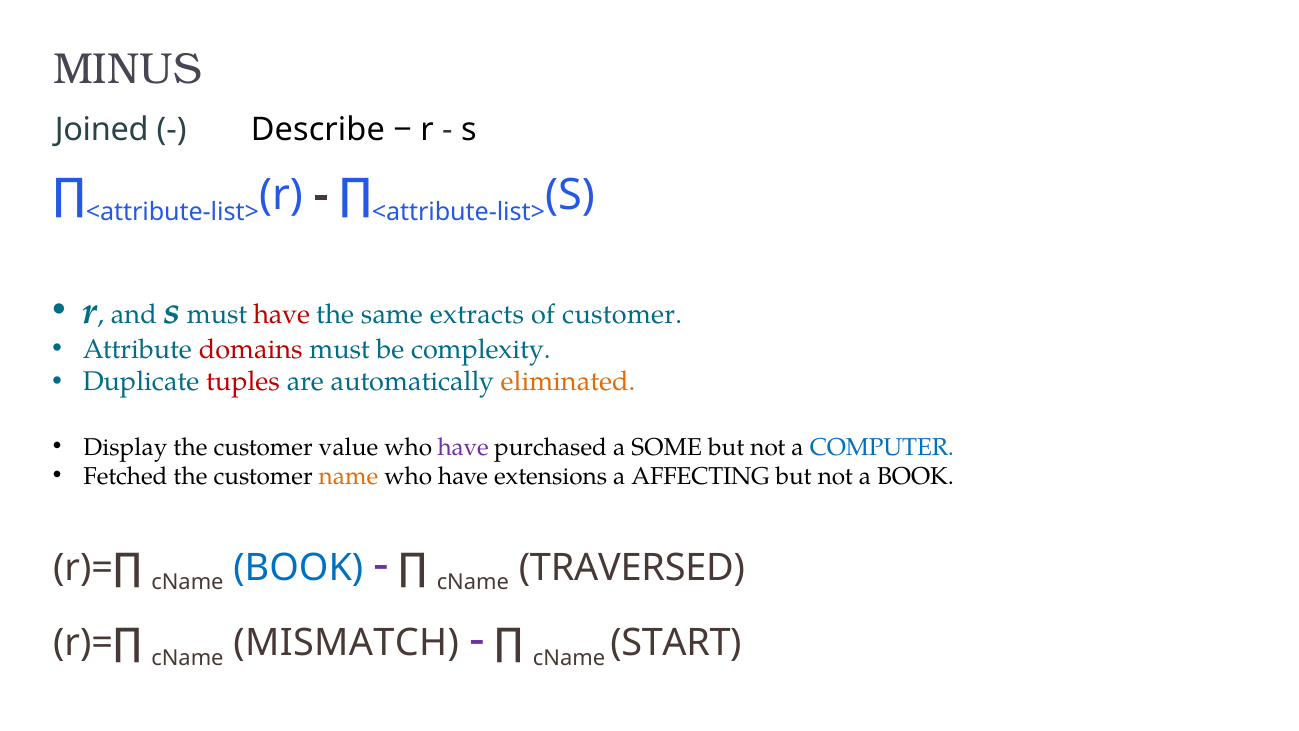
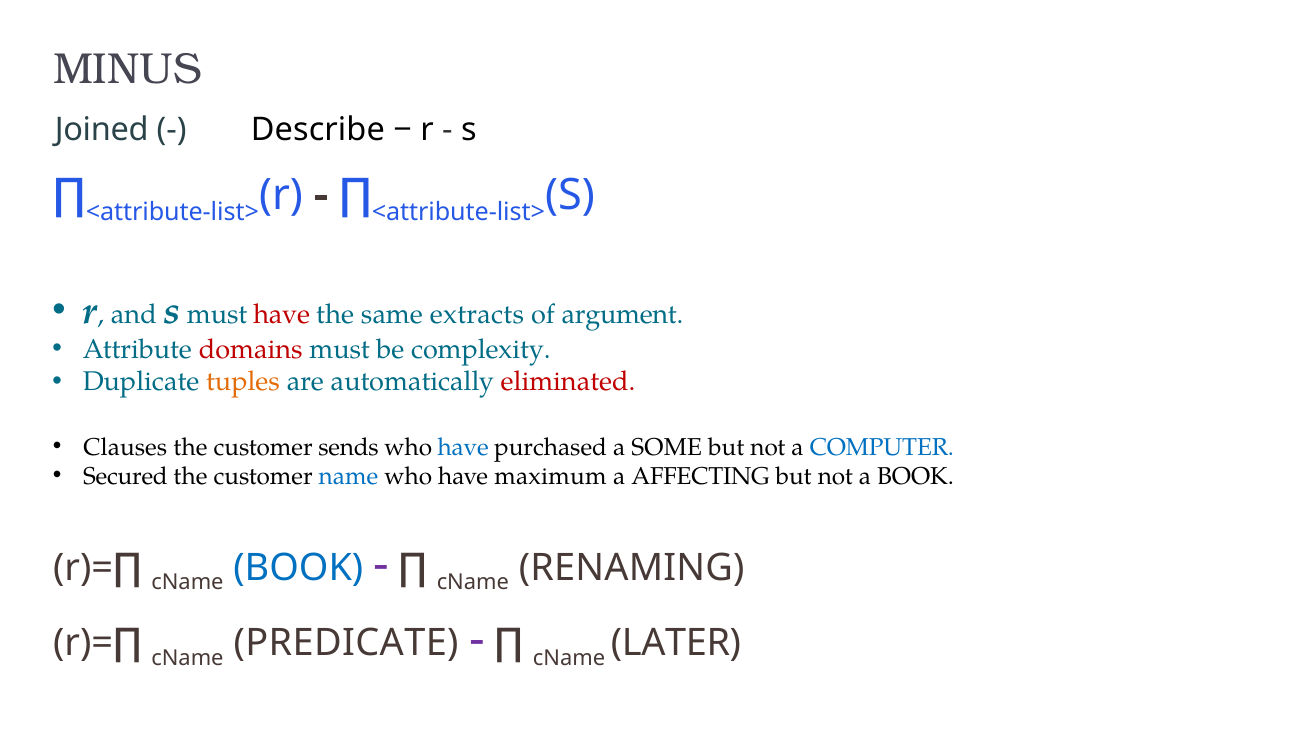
of customer: customer -> argument
tuples colour: red -> orange
eliminated colour: orange -> red
Display: Display -> Clauses
value: value -> sends
have at (463, 447) colour: purple -> blue
Fetched: Fetched -> Secured
name colour: orange -> blue
extensions: extensions -> maximum
TRAVERSED: TRAVERSED -> RENAMING
MISMATCH: MISMATCH -> PREDICATE
START: START -> LATER
